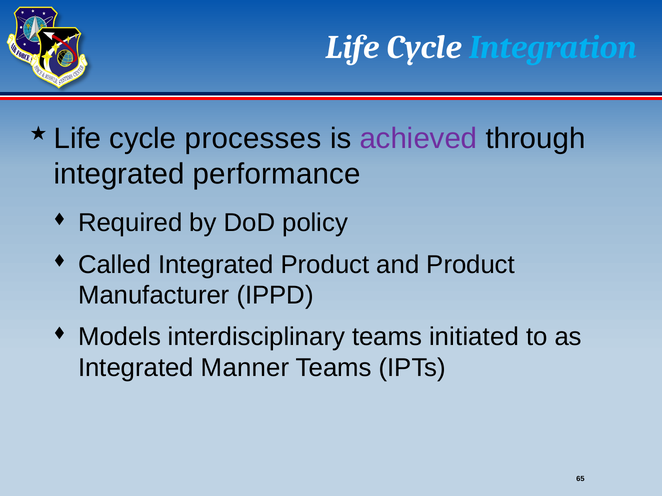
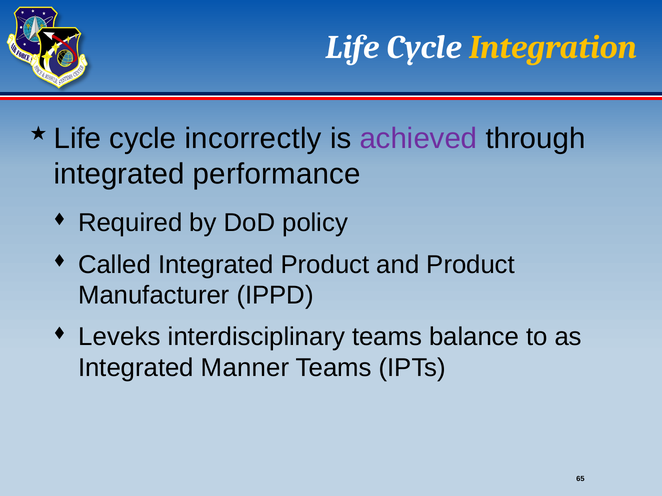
Integration colour: light blue -> yellow
processes: processes -> incorrectly
Models: Models -> Leveks
initiated: initiated -> balance
